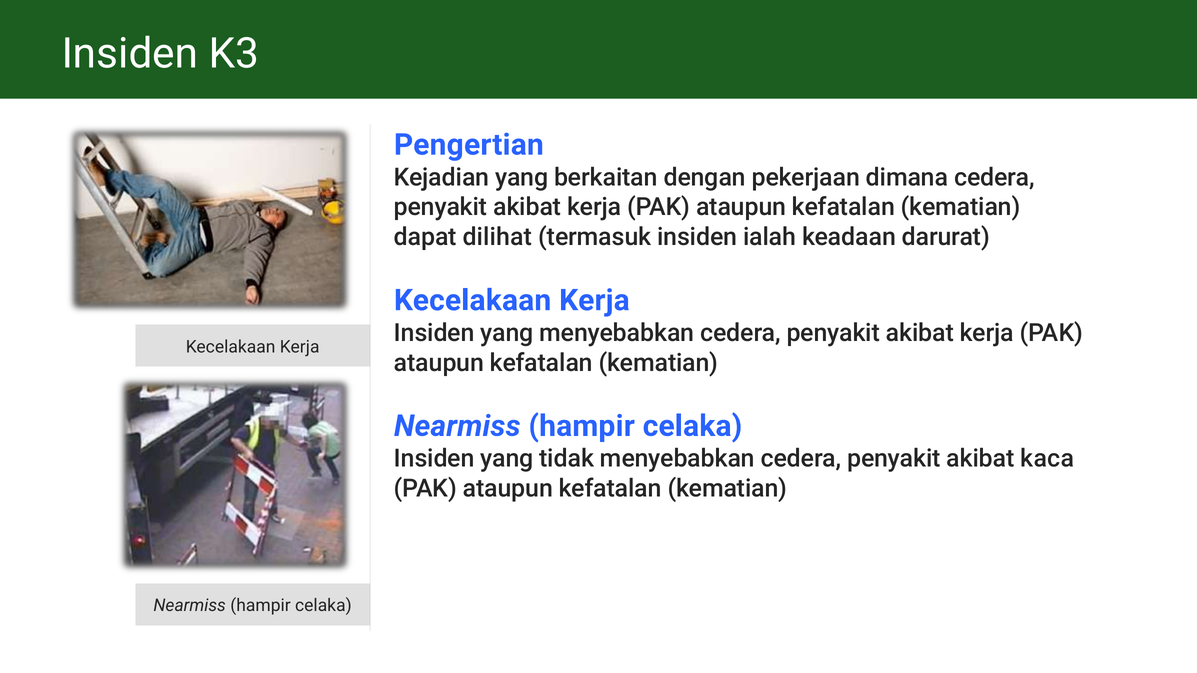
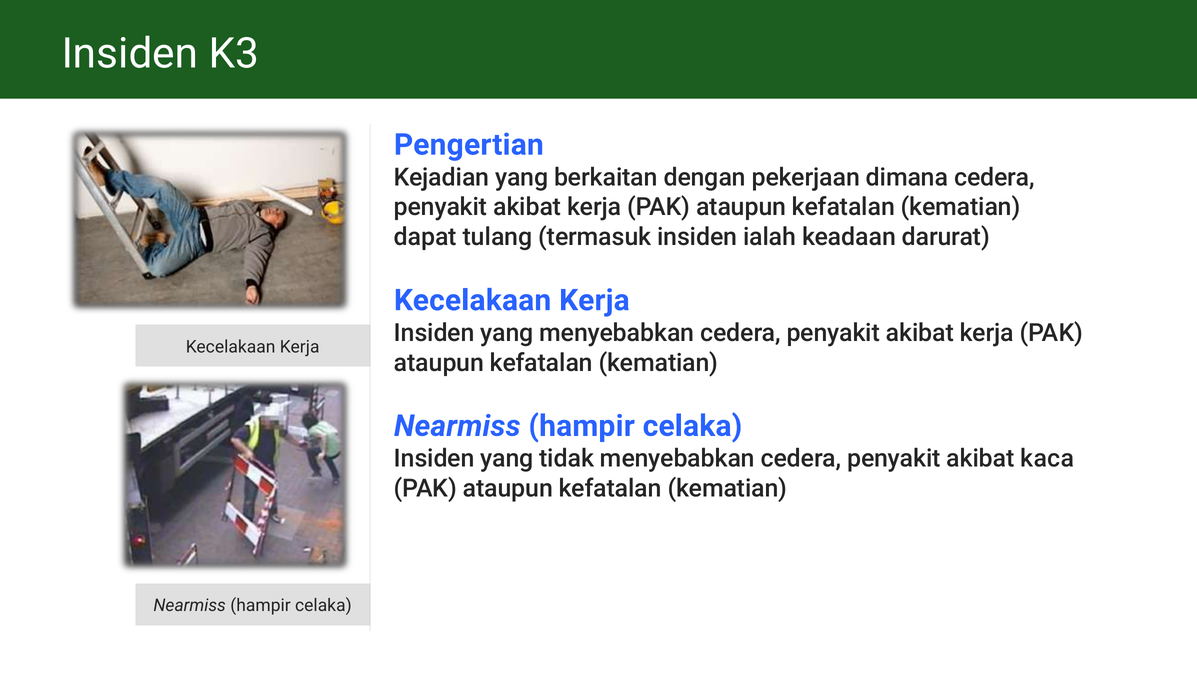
dilihat: dilihat -> tulang
